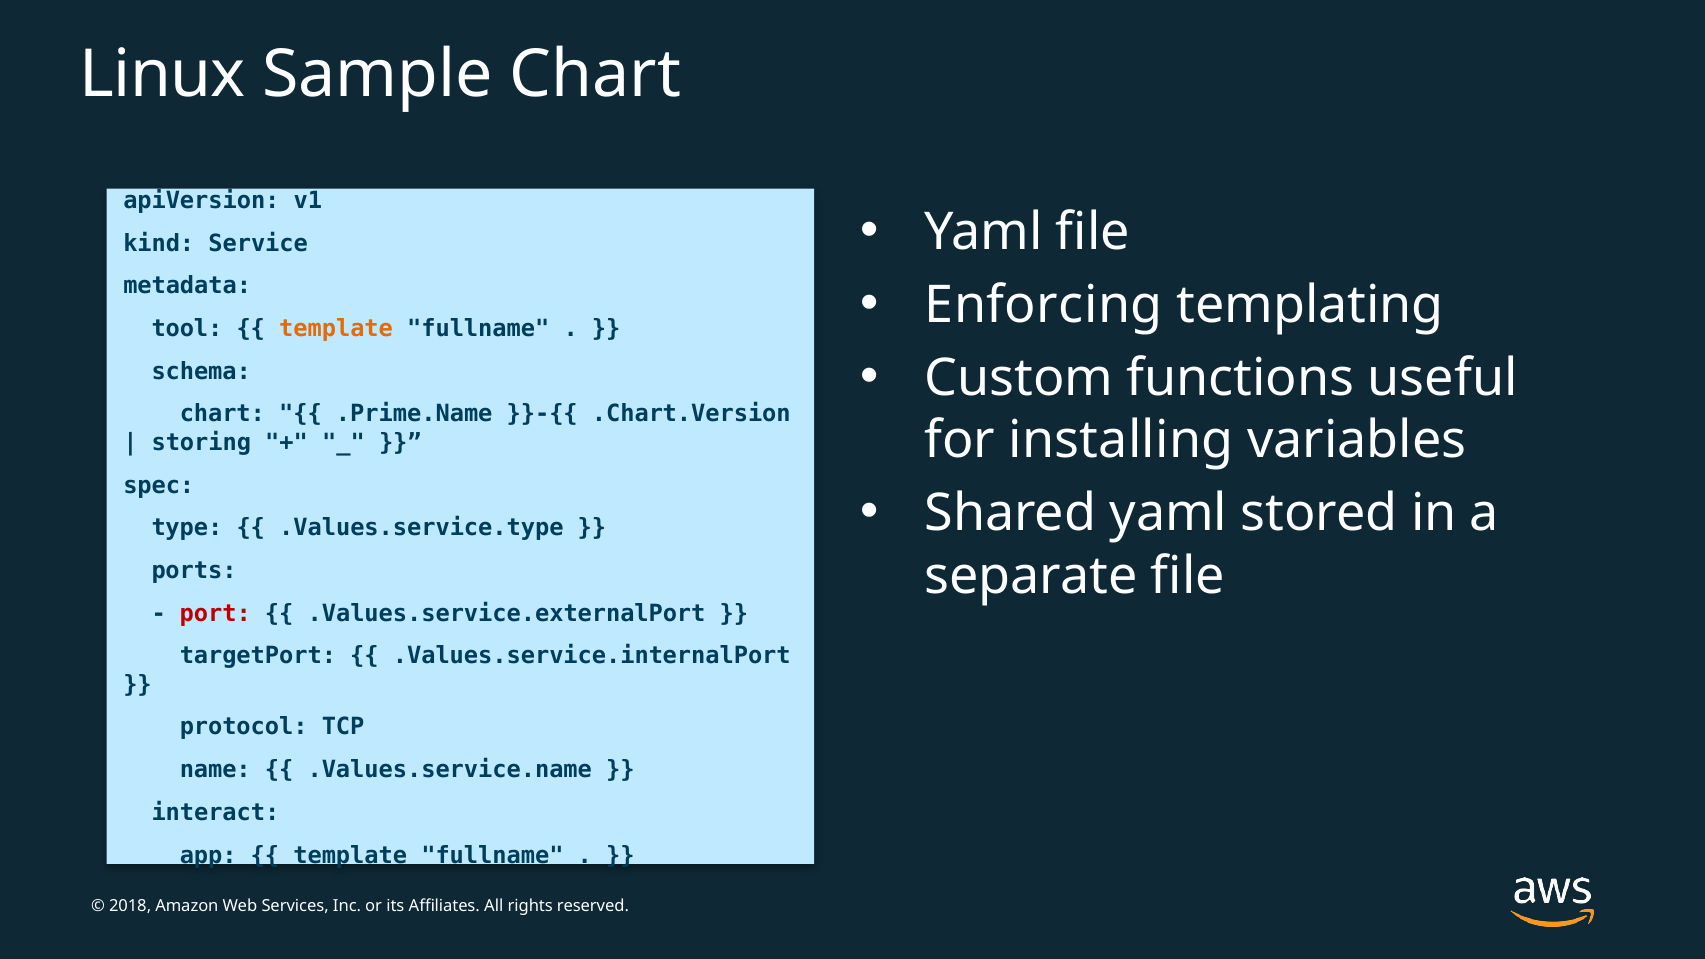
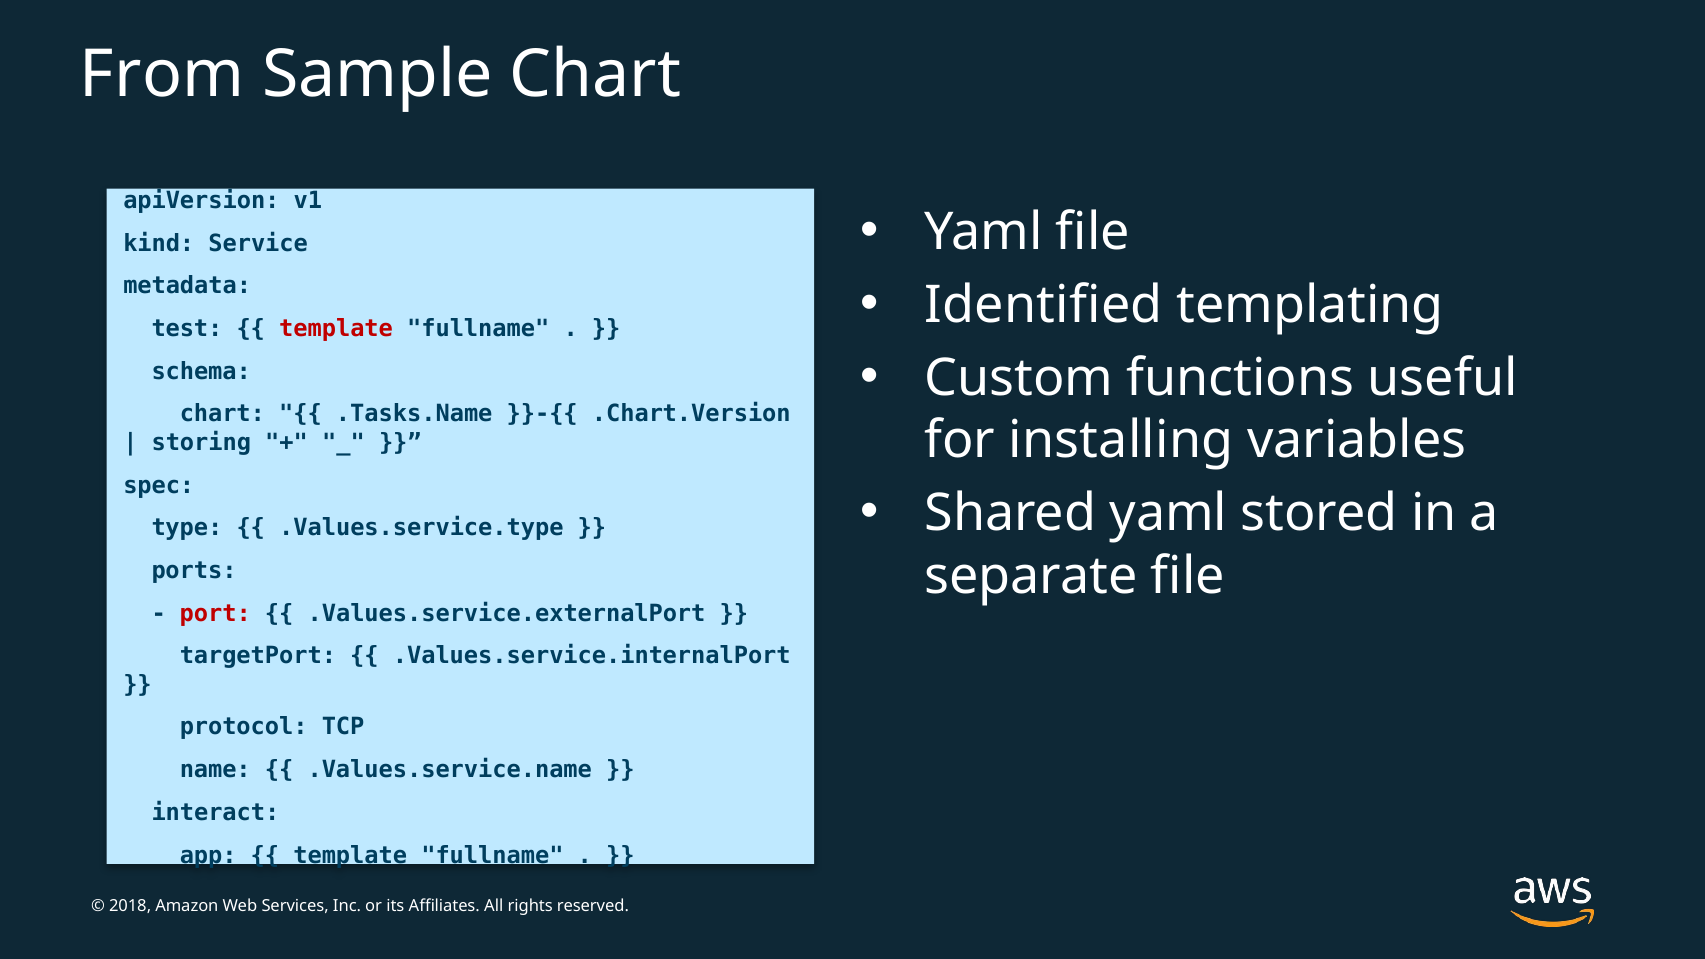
Linux: Linux -> From
Enforcing: Enforcing -> Identified
tool: tool -> test
template at (336, 329) colour: orange -> red
.Prime.Name: .Prime.Name -> .Tasks.Name
